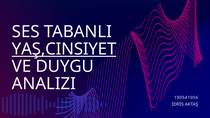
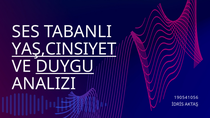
DUYGU underline: none -> present
